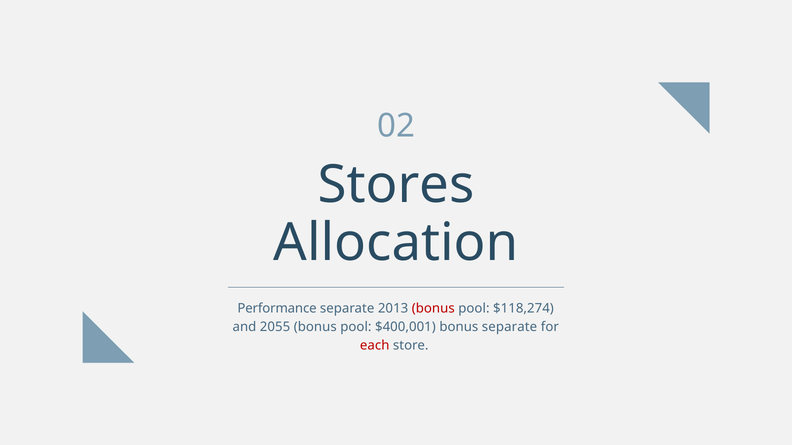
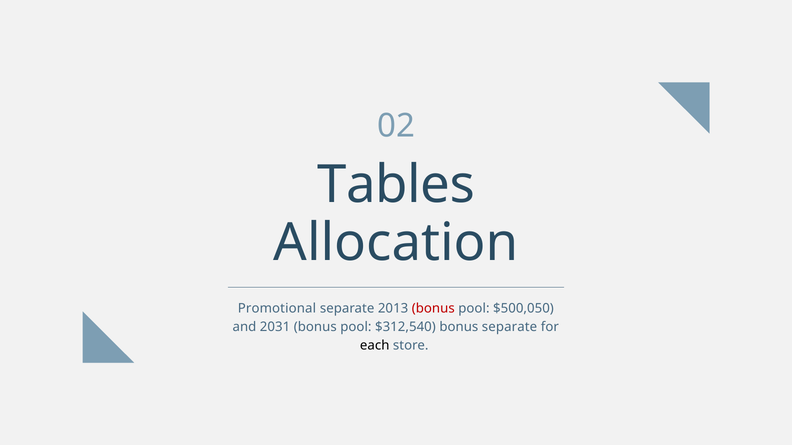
Stores: Stores -> Tables
Performance: Performance -> Promotional
$118,274: $118,274 -> $500,050
2055: 2055 -> 2031
$400,001: $400,001 -> $312,540
each colour: red -> black
